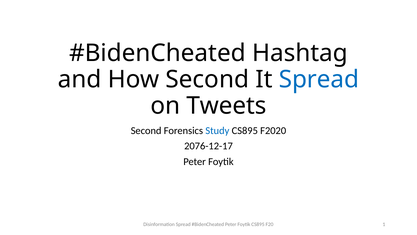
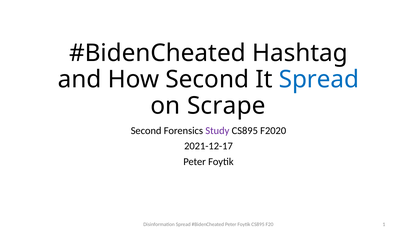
Tweets: Tweets -> Scrape
Study colour: blue -> purple
2076-12-17: 2076-12-17 -> 2021-12-17
